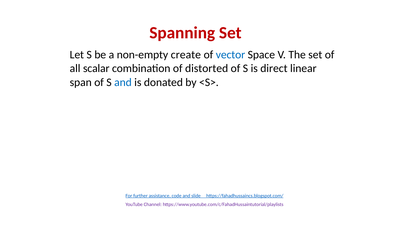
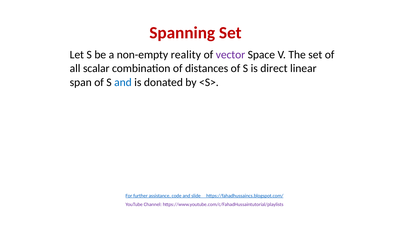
create: create -> reality
vector colour: blue -> purple
distorted: distorted -> distances
